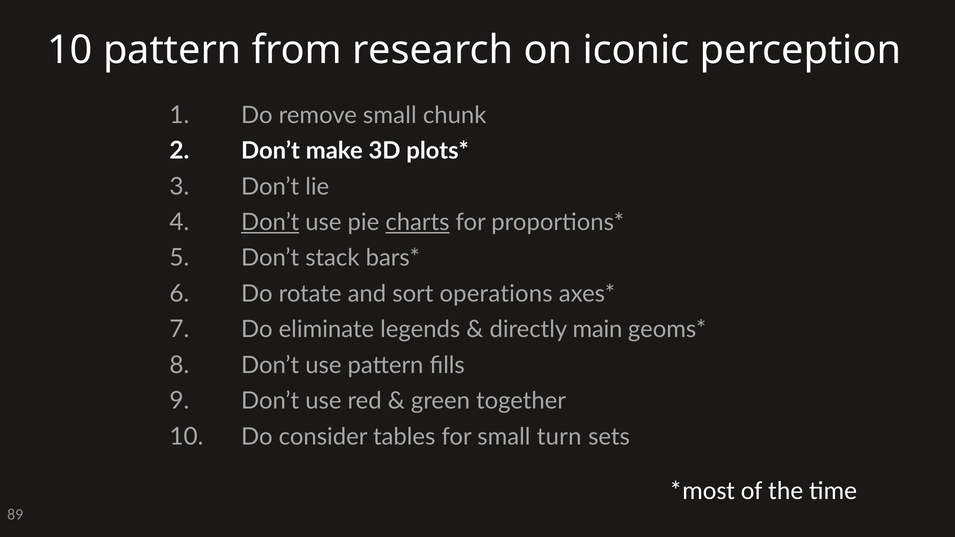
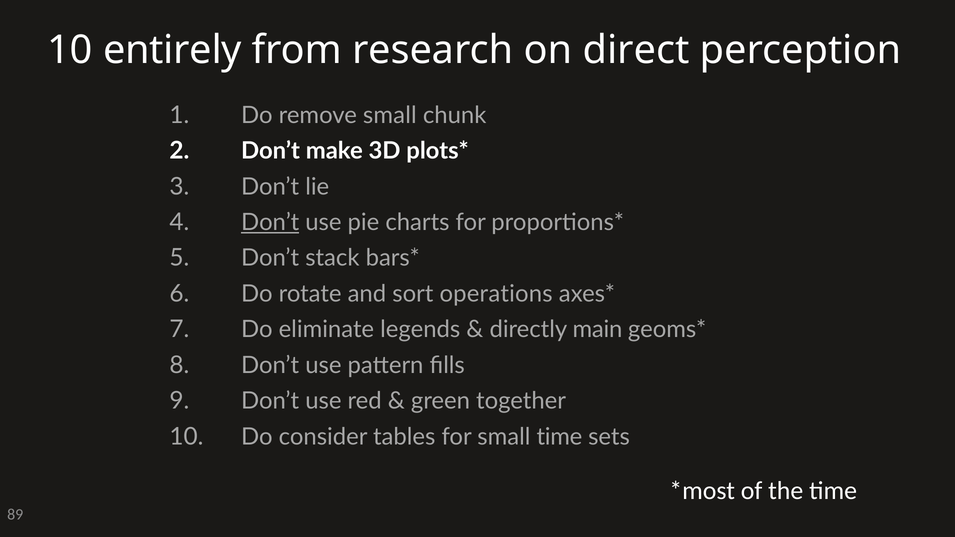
10 pattern: pattern -> entirely
iconic: iconic -> direct
charts underline: present -> none
small turn: turn -> time
